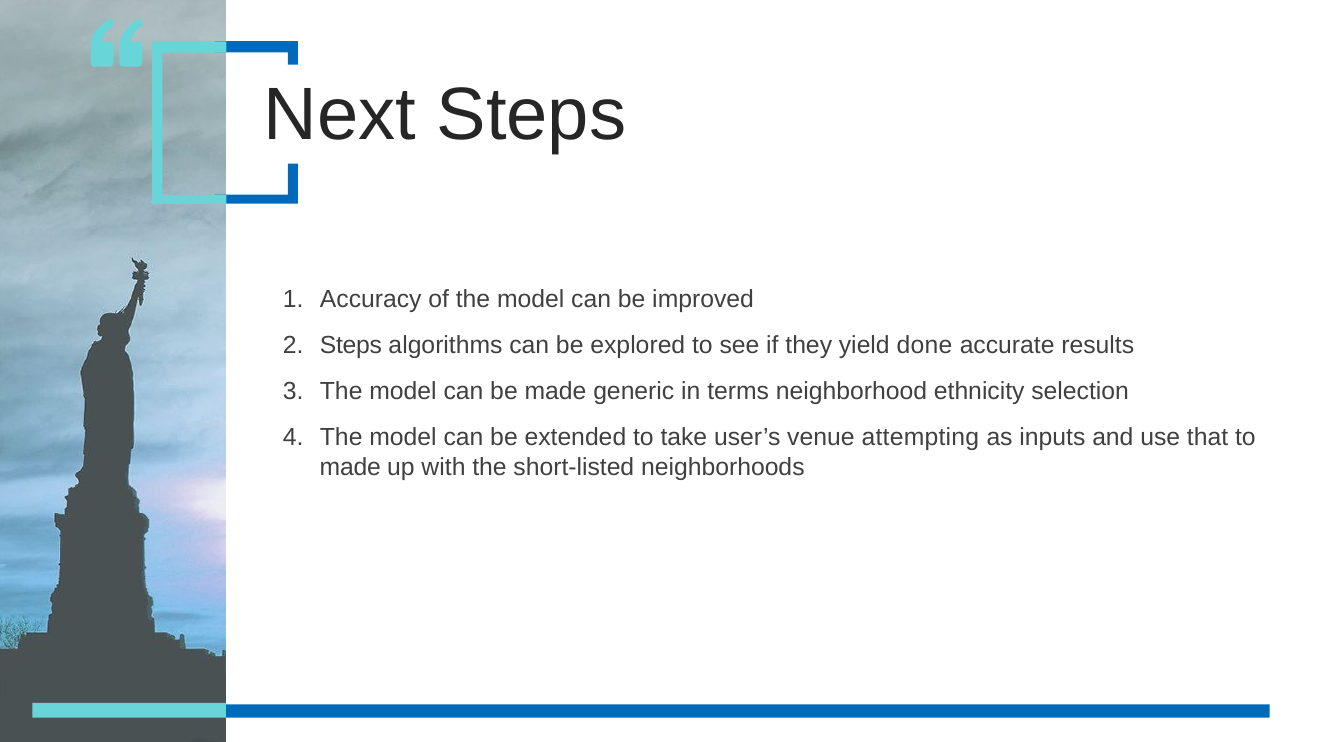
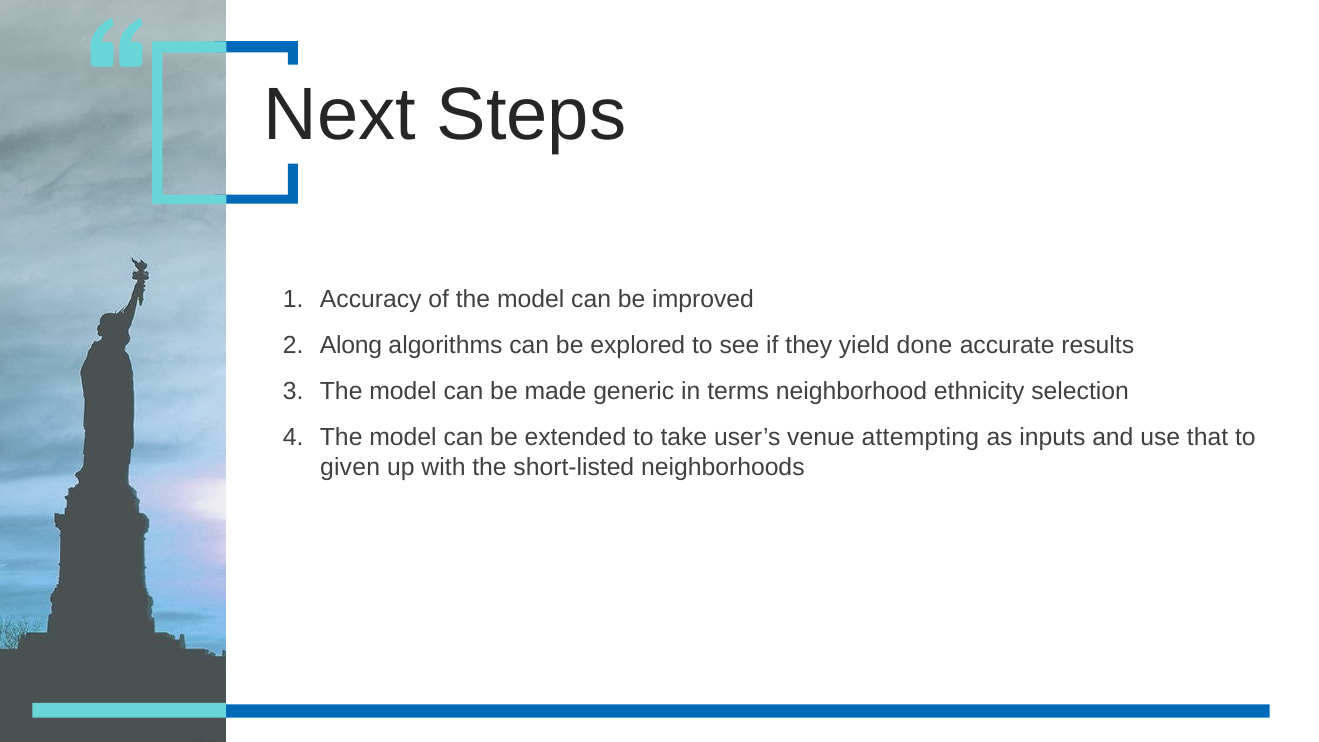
Steps at (351, 345): Steps -> Along
made at (350, 467): made -> given
